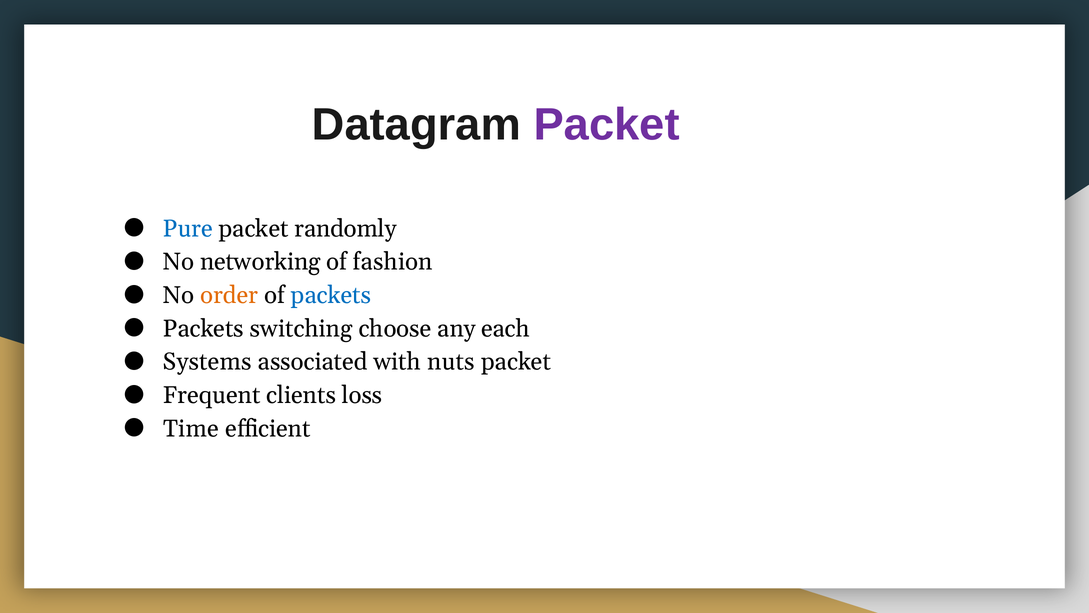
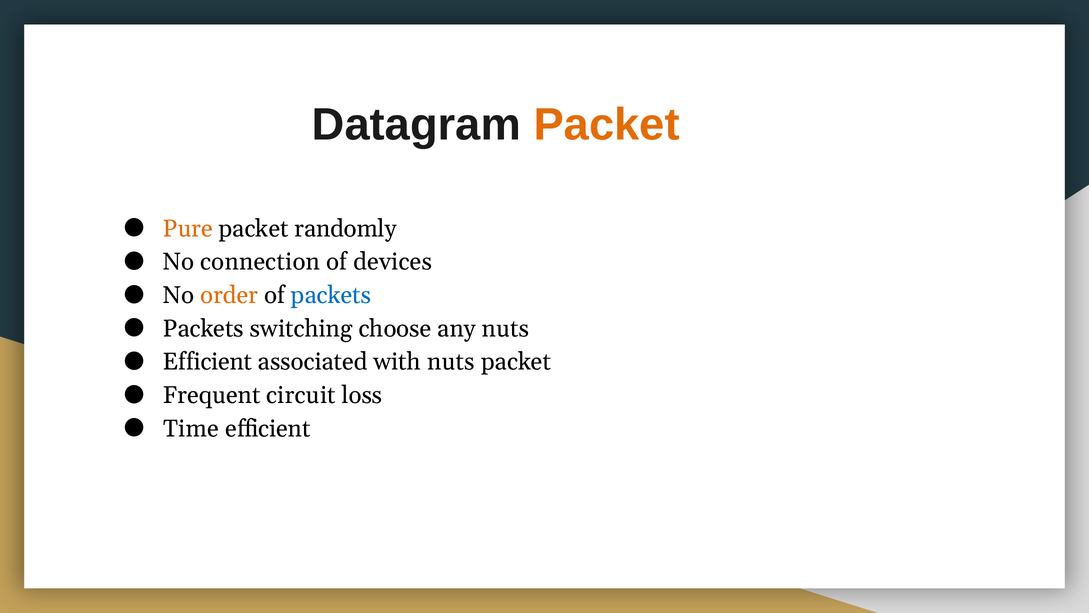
Packet at (607, 125) colour: purple -> orange
Pure colour: blue -> orange
networking: networking -> connection
fashion: fashion -> devices
any each: each -> nuts
Systems at (207, 362): Systems -> Efficient
clients: clients -> circuit
